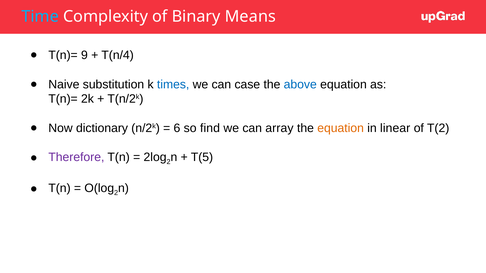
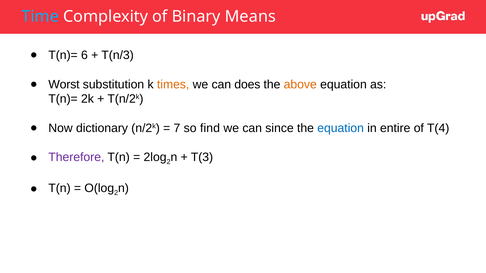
9: 9 -> 6
T(n/4: T(n/4 -> T(n/3
Naive: Naive -> Worst
times colour: blue -> orange
case: case -> does
above colour: blue -> orange
6: 6 -> 7
array: array -> since
equation at (341, 128) colour: orange -> blue
linear: linear -> entire
T(2: T(2 -> T(4
T(5: T(5 -> T(3
